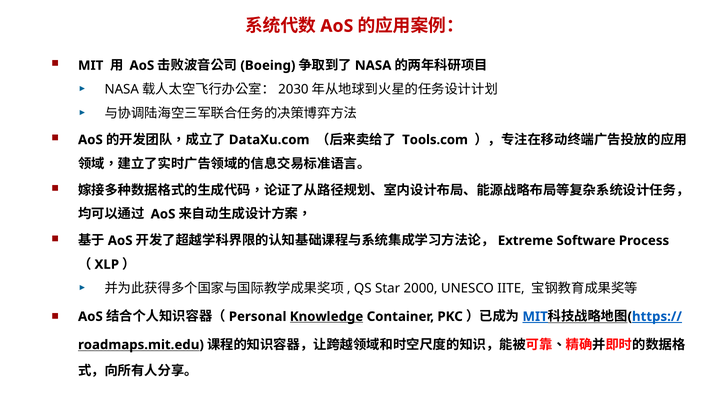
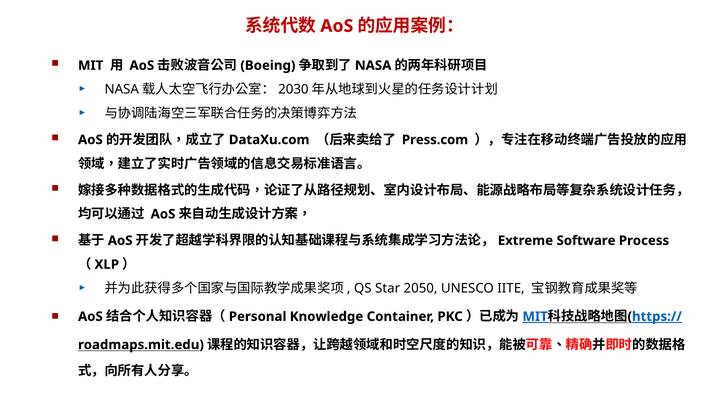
Tools.com: Tools.com -> Press.com
2000: 2000 -> 2050
Knowledge underline: present -> none
